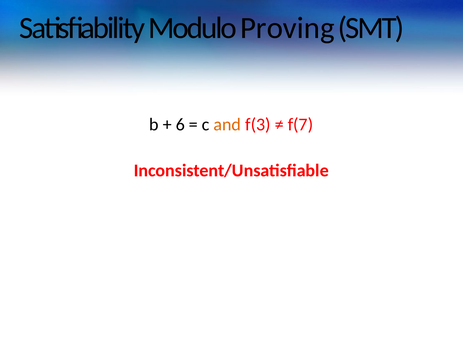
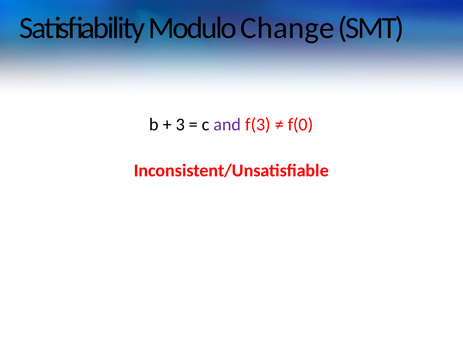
Proving: Proving -> Change
6: 6 -> 3
and colour: orange -> purple
f(7: f(7 -> f(0
